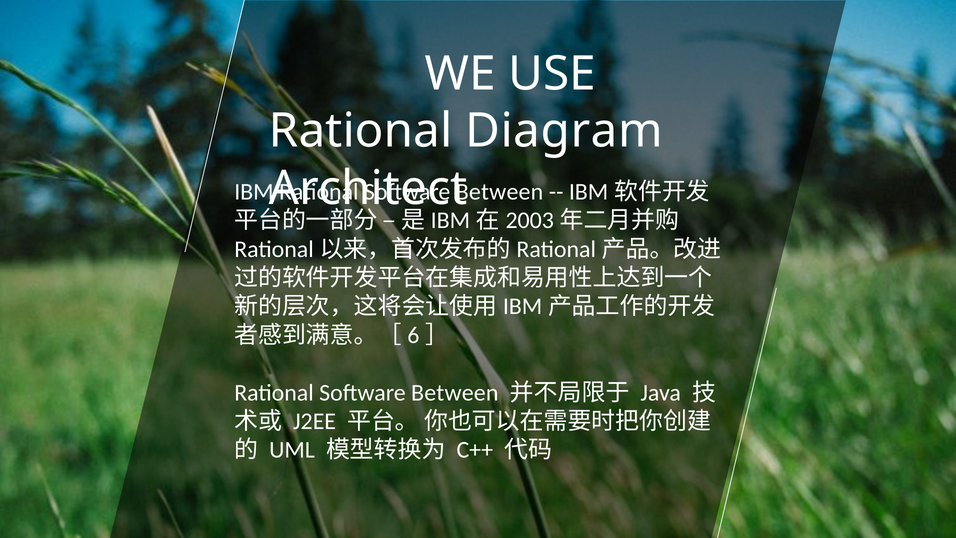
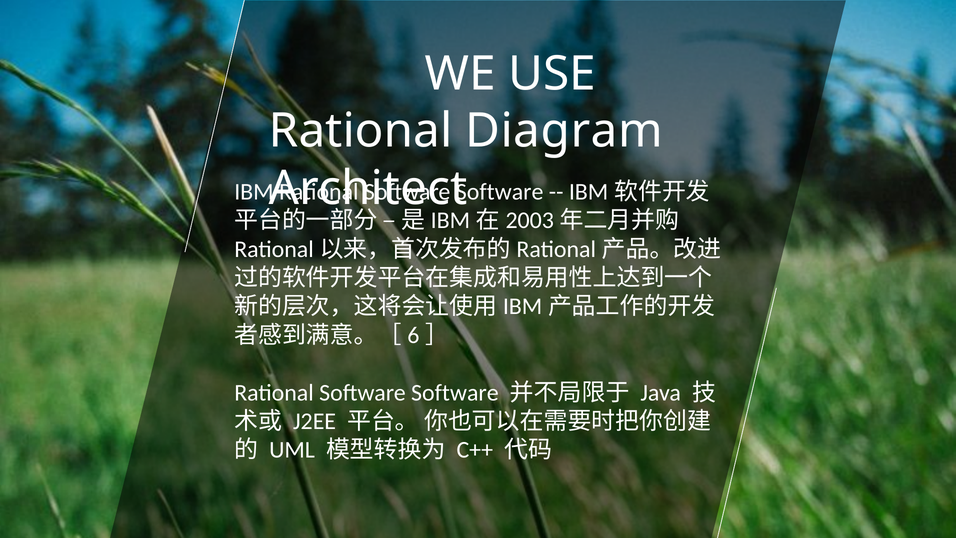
Between at (500, 192): Between -> Software
Between at (455, 392): Between -> Software
